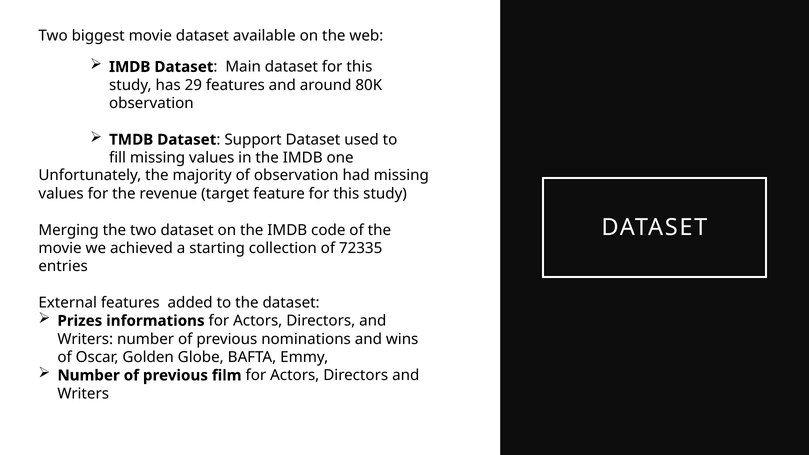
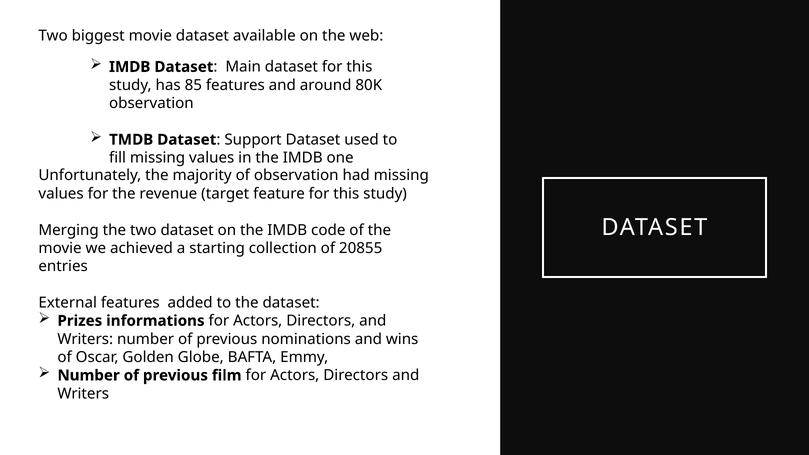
29: 29 -> 85
72335: 72335 -> 20855
